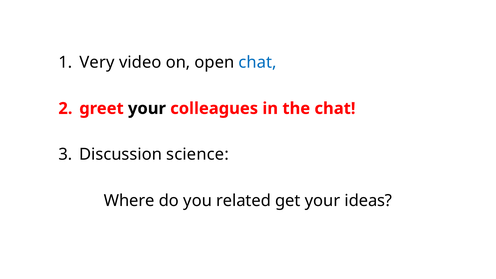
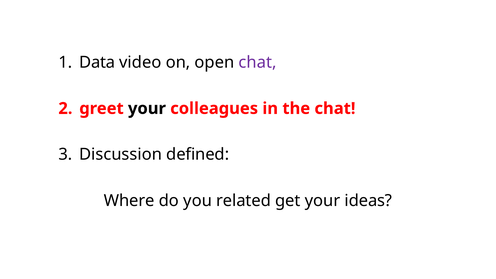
Very: Very -> Data
chat at (258, 62) colour: blue -> purple
science: science -> defined
